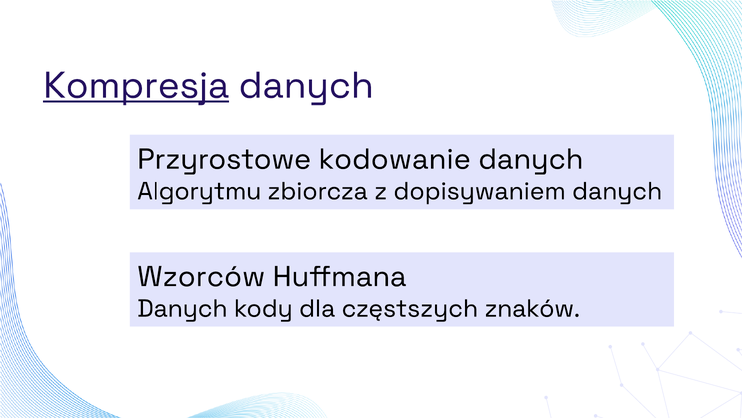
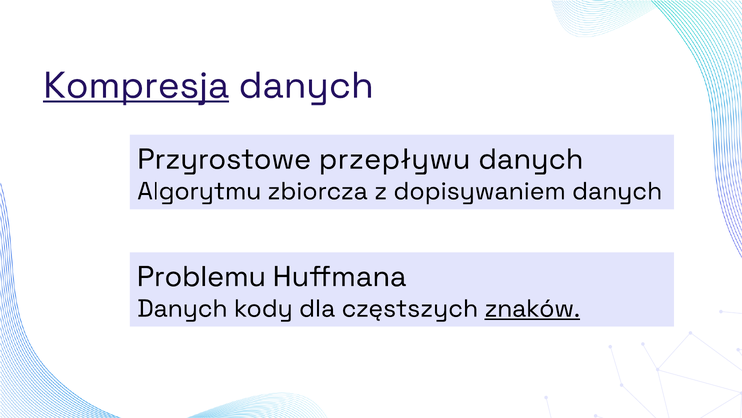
kodowanie: kodowanie -> przepływu
Wzorców: Wzorców -> Problemu
znaków underline: none -> present
